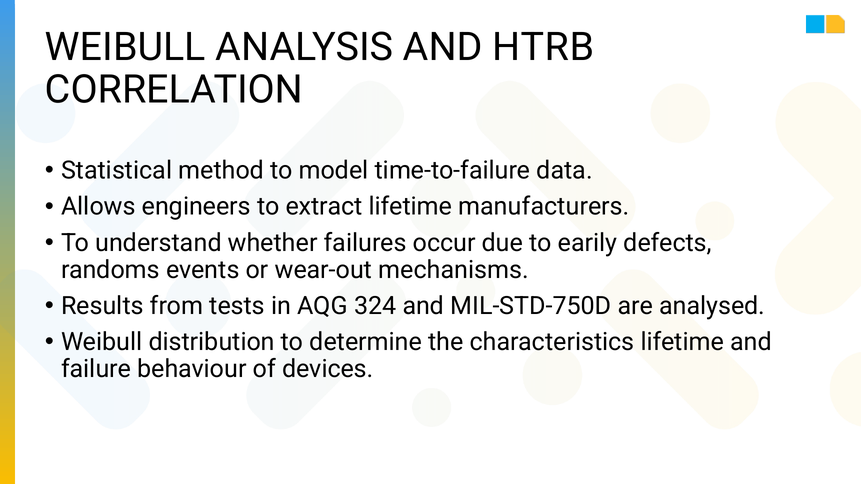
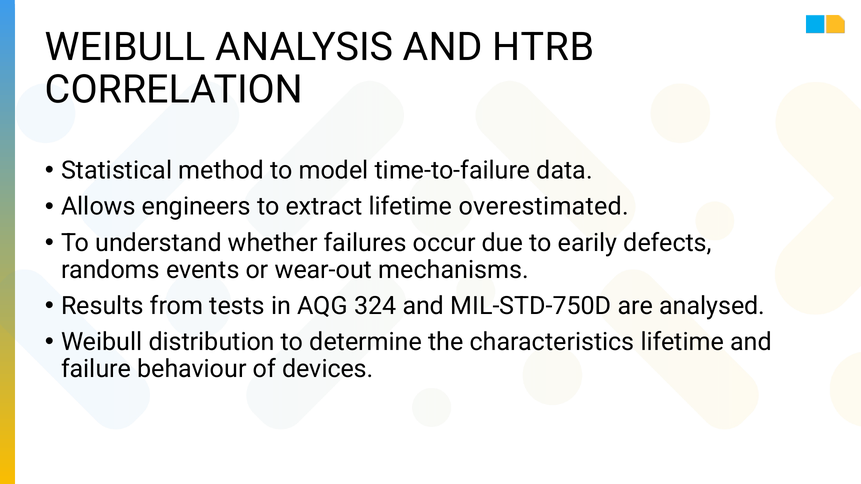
manufacturers: manufacturers -> overestimated
